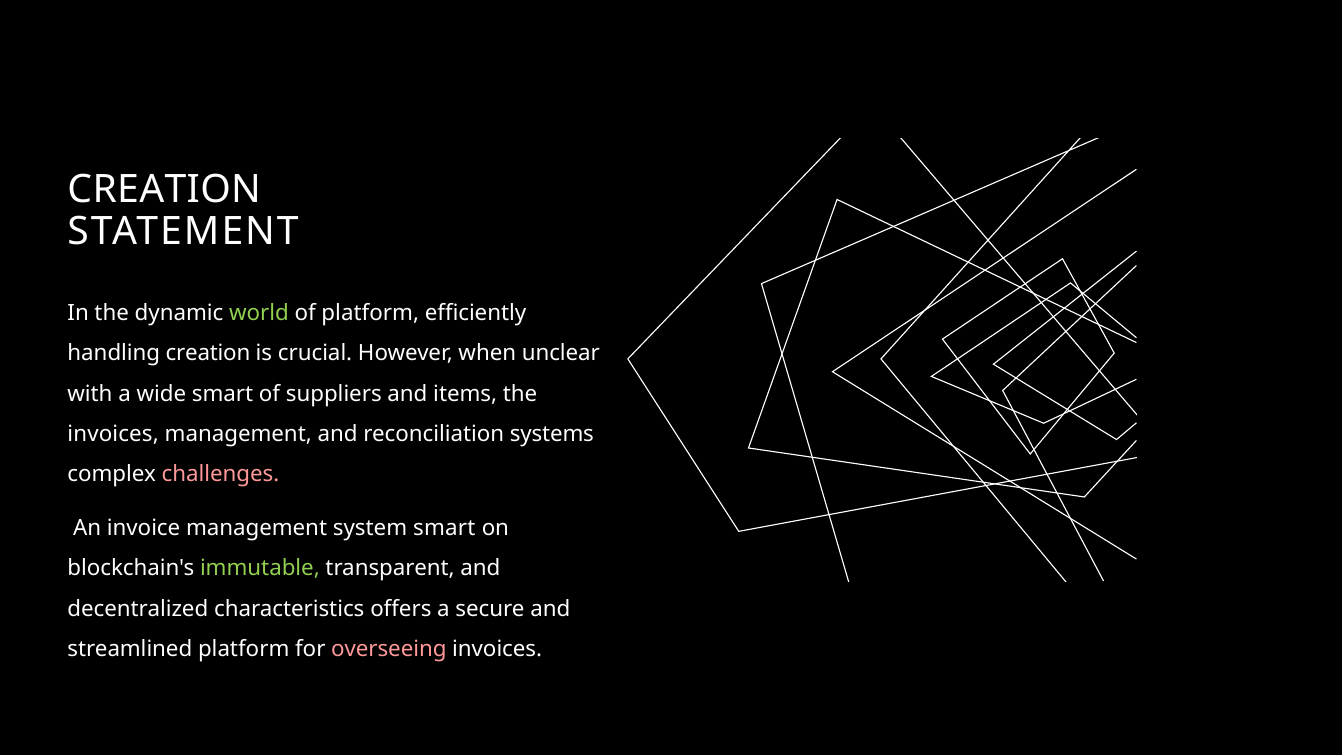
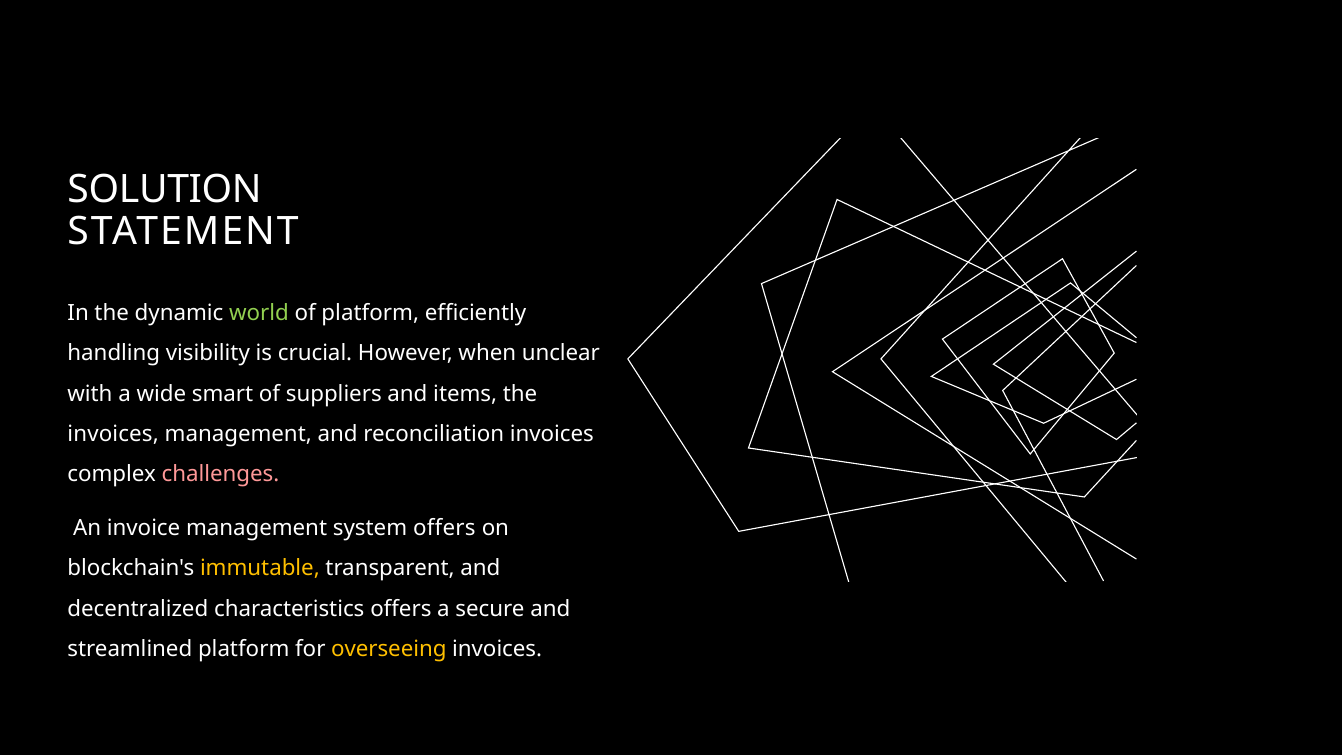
CREATION at (164, 190): CREATION -> SOLUTION
handling creation: creation -> visibility
reconciliation systems: systems -> invoices
system smart: smart -> offers
immutable colour: light green -> yellow
overseeing colour: pink -> yellow
